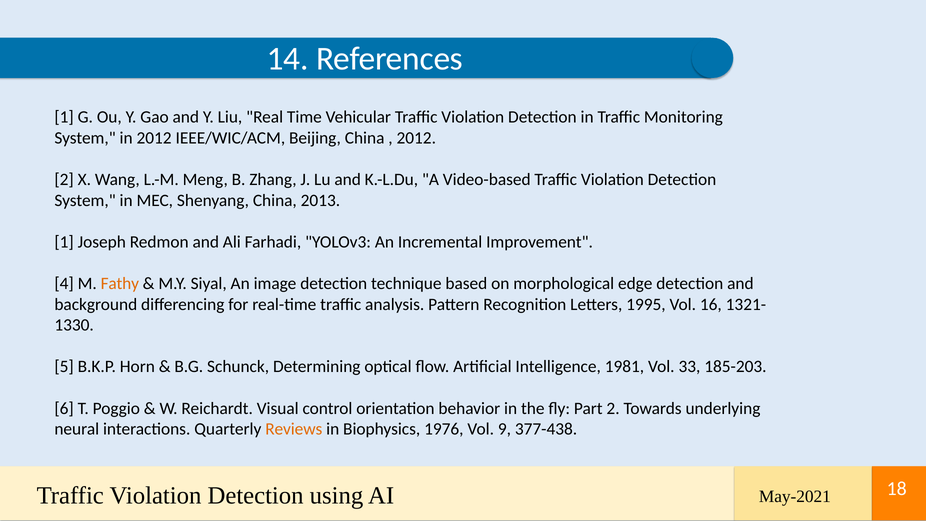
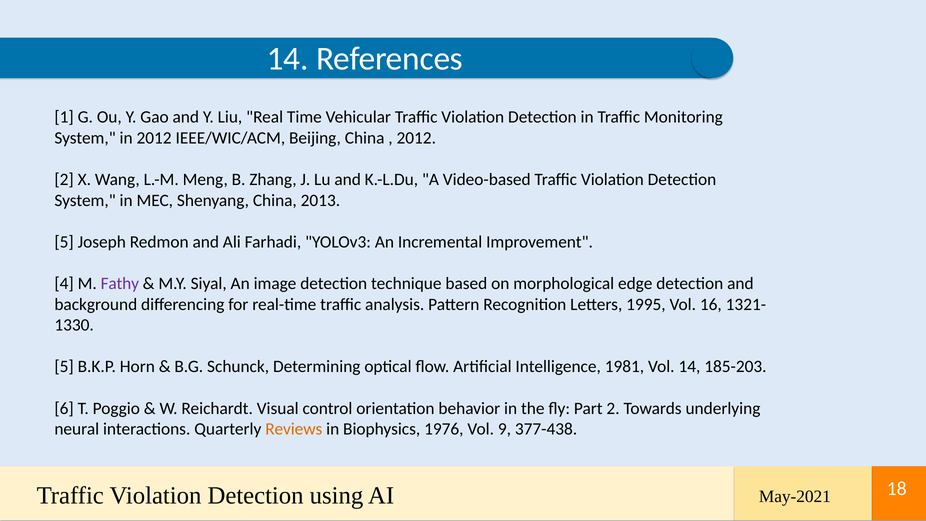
1 at (64, 242): 1 -> 5
Fathy colour: orange -> purple
Vol 33: 33 -> 14
